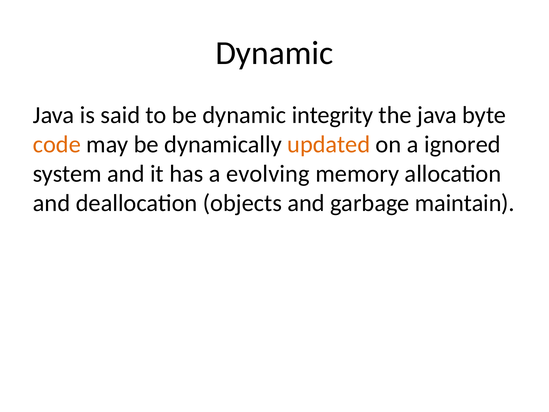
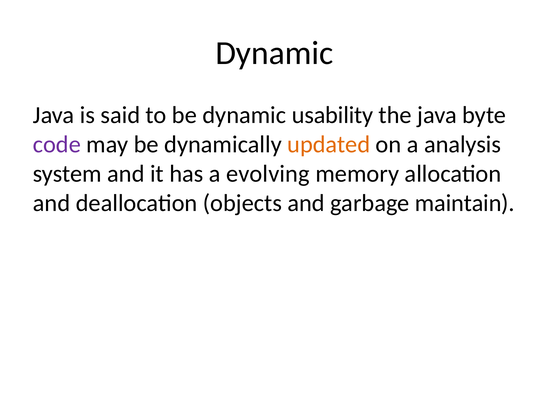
integrity: integrity -> usability
code colour: orange -> purple
ignored: ignored -> analysis
